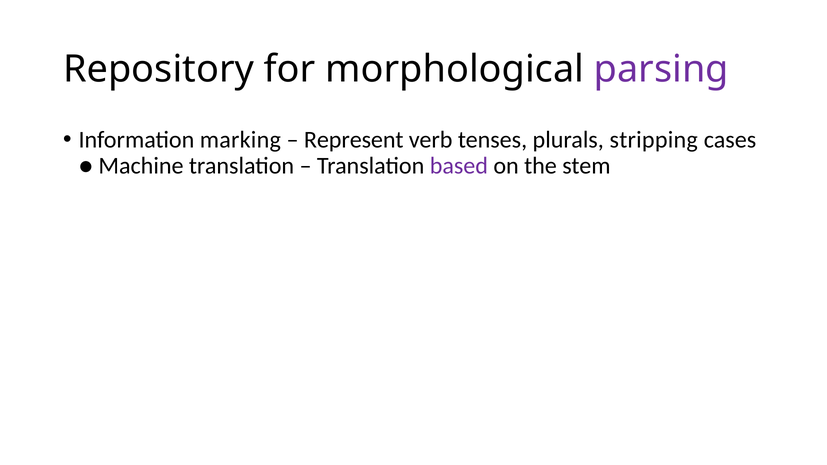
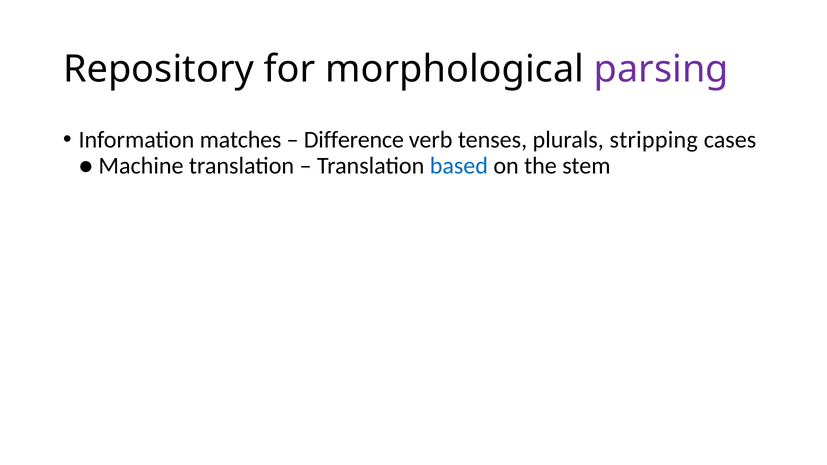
marking: marking -> matches
Represent: Represent -> Difference
based colour: purple -> blue
